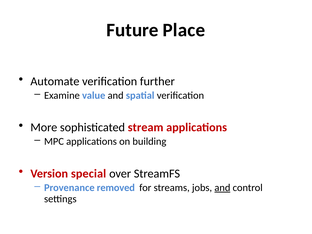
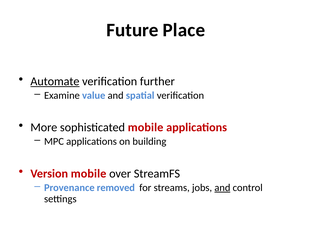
Automate underline: none -> present
sophisticated stream: stream -> mobile
Version special: special -> mobile
